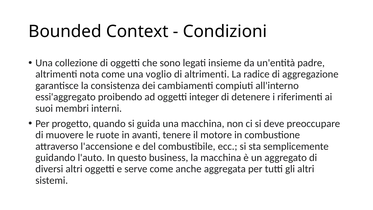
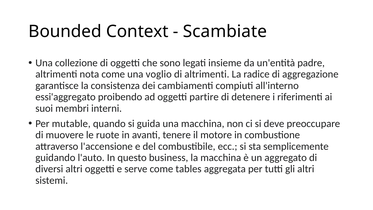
Condizioni: Condizioni -> Scambiate
integer: integer -> partire
progetto: progetto -> mutable
anche: anche -> tables
